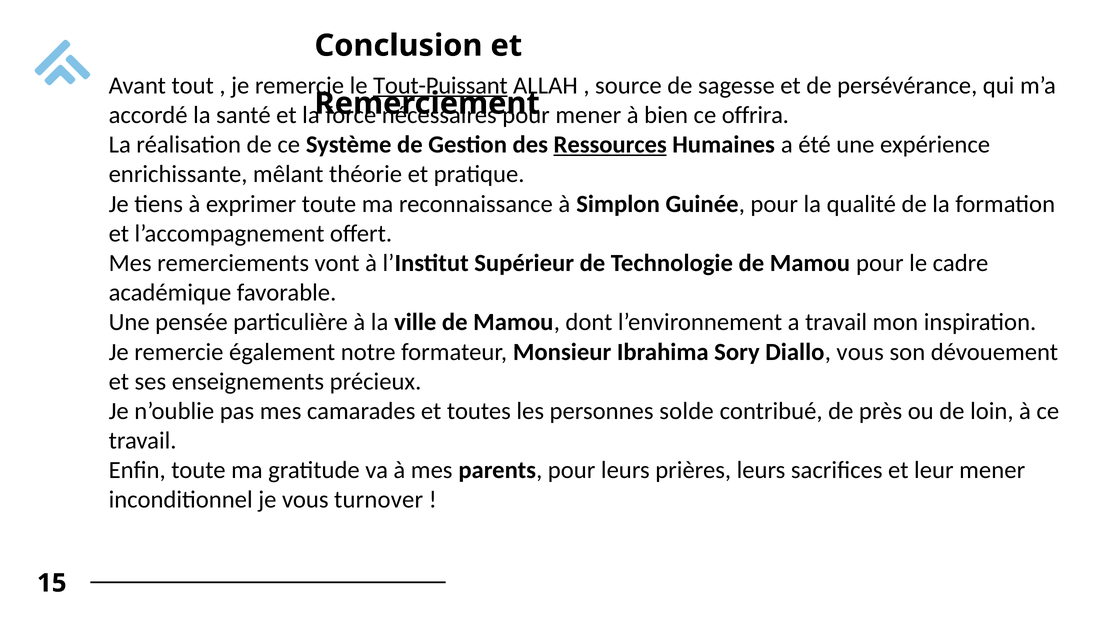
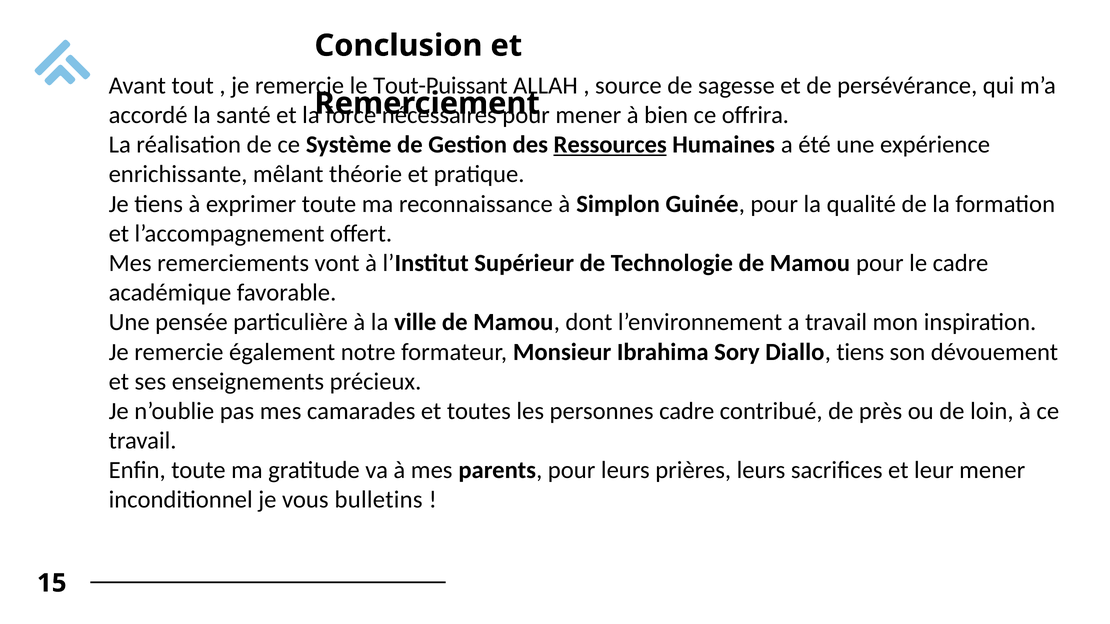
Tout-Puissant underline: present -> none
Diallo vous: vous -> tiens
personnes solde: solde -> cadre
turnover: turnover -> bulletins
